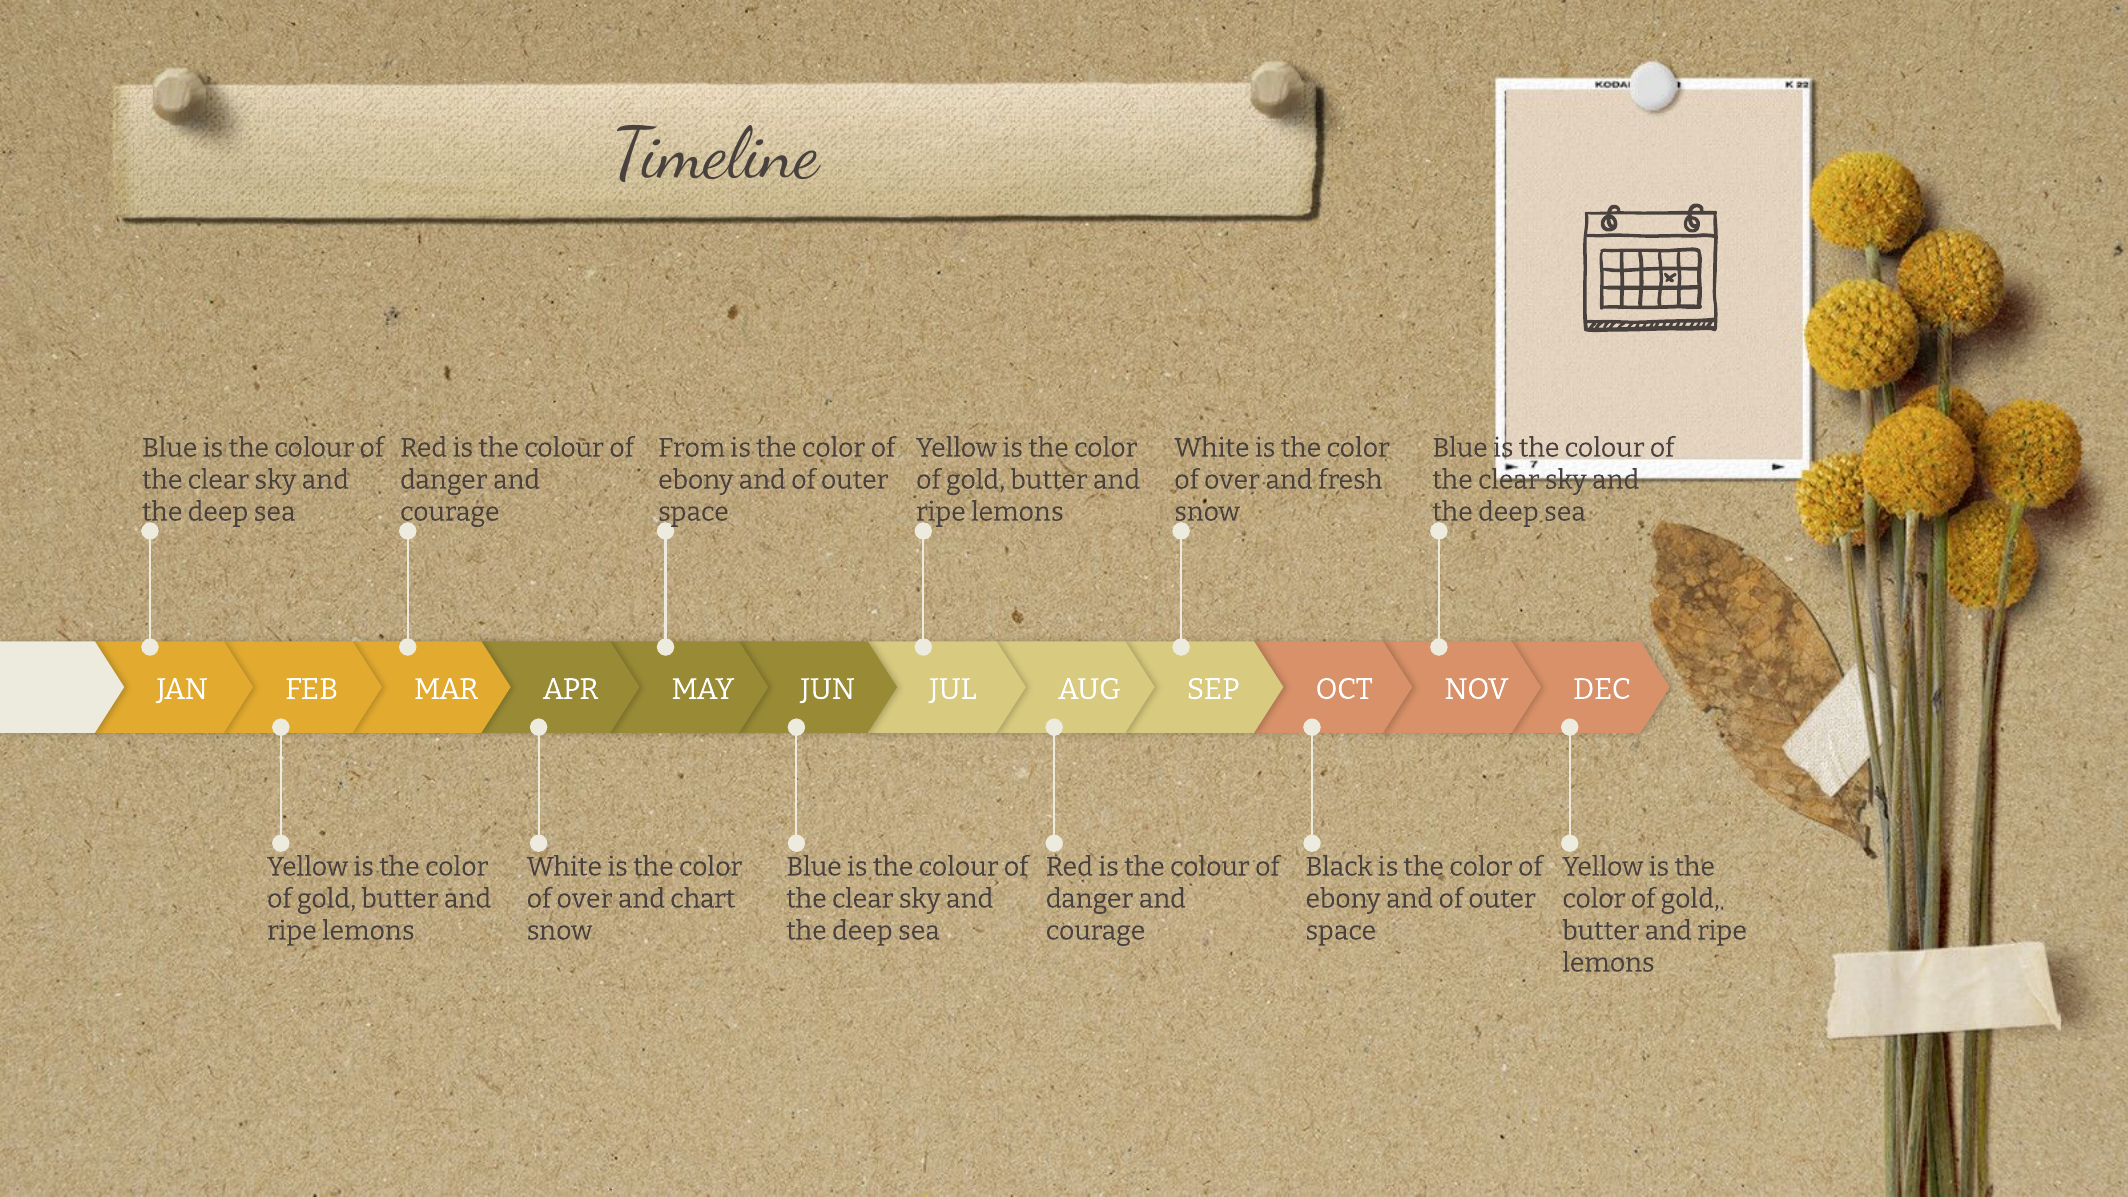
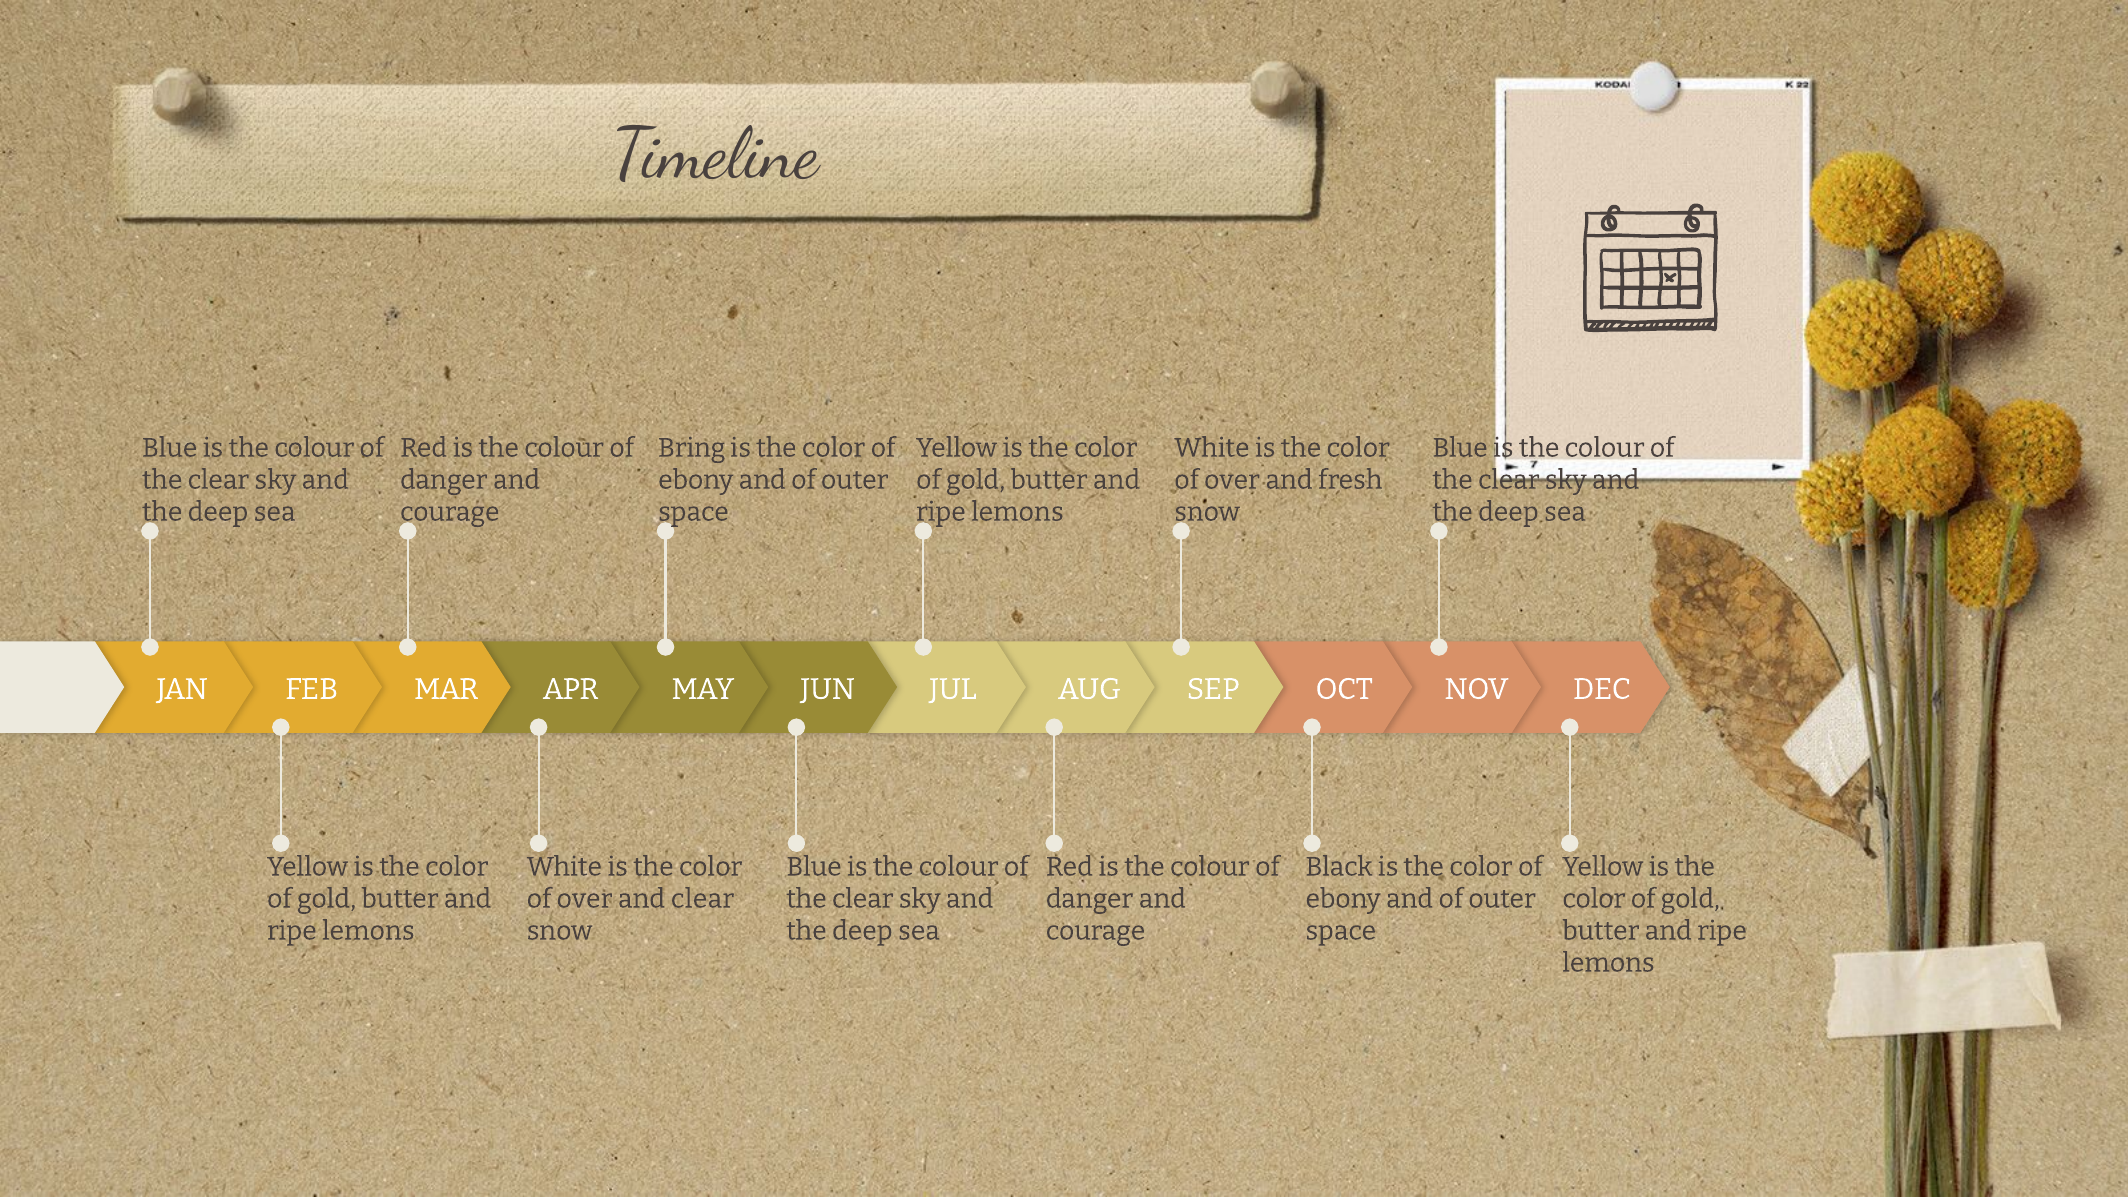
From: From -> Bring
and chart: chart -> clear
